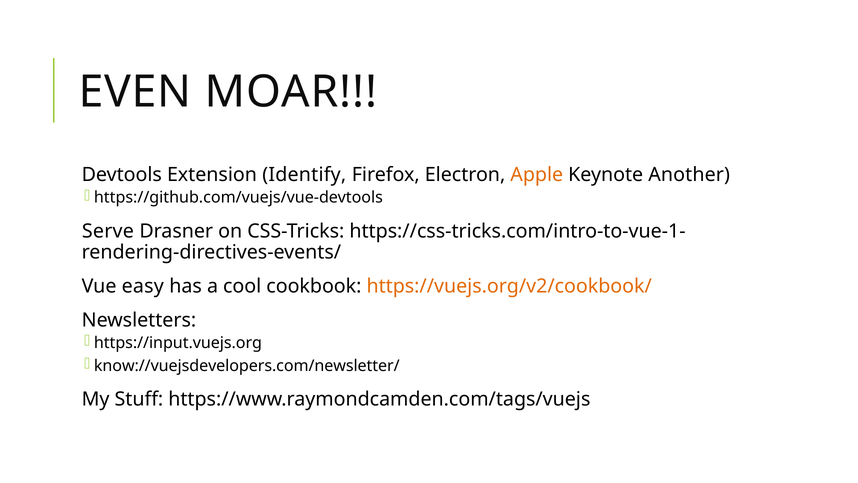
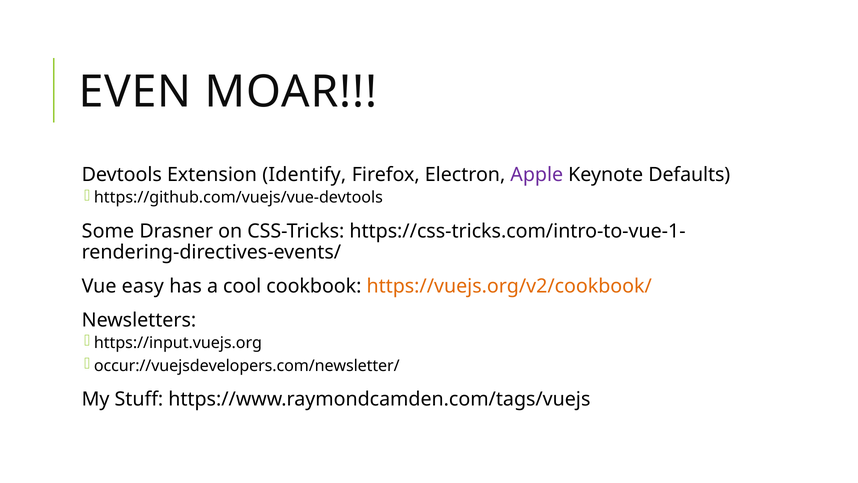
Apple colour: orange -> purple
Another: Another -> Defaults
Serve: Serve -> Some
know://vuejsdevelopers.com/newsletter/: know://vuejsdevelopers.com/newsletter/ -> occur://vuejsdevelopers.com/newsletter/
